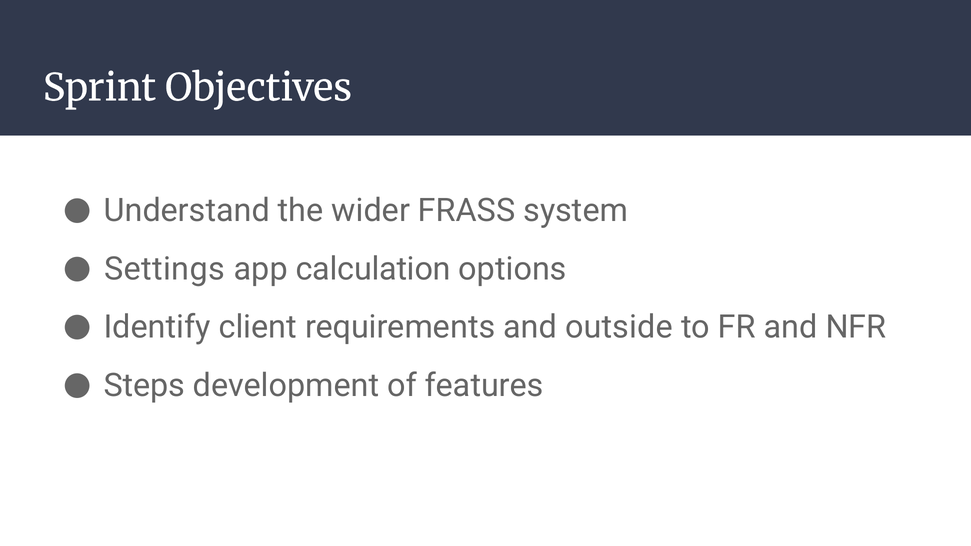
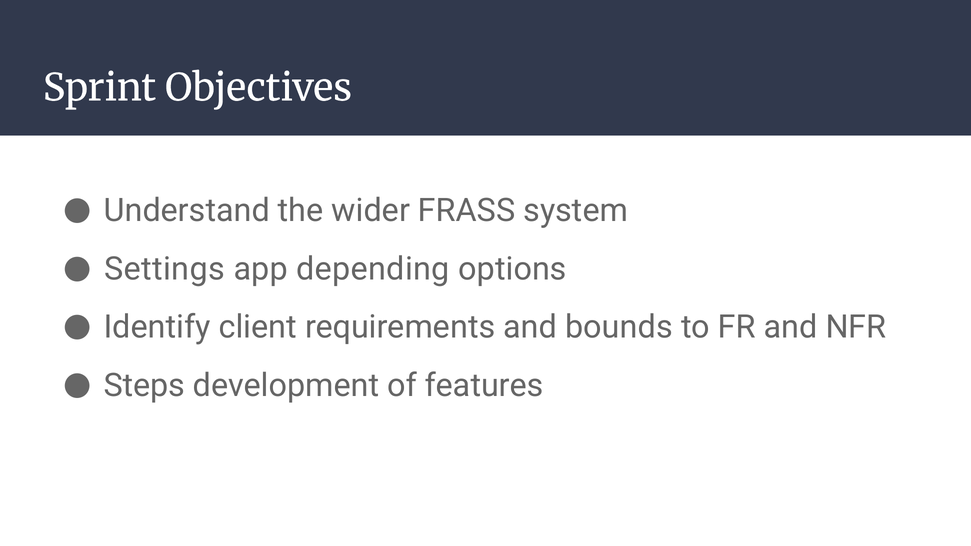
calculation: calculation -> depending
outside: outside -> bounds
